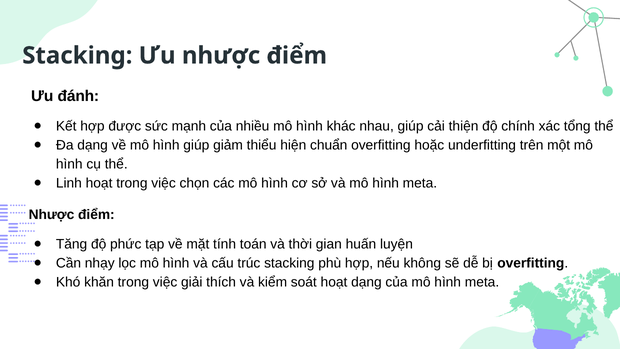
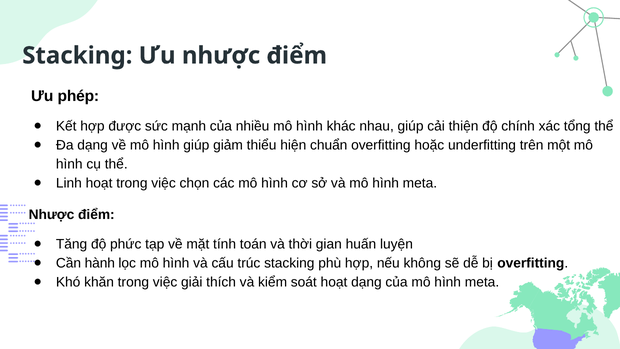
đánh: đánh -> phép
nhạy: nhạy -> hành
